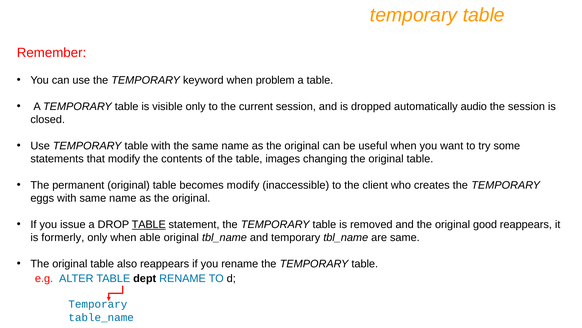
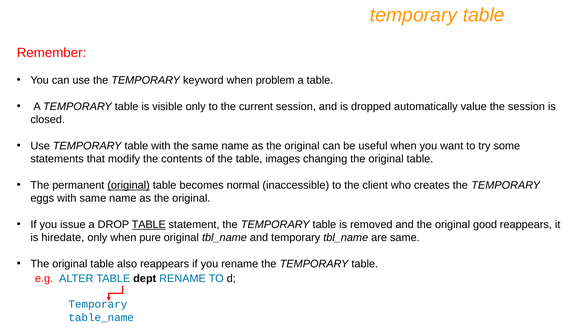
audio: audio -> value
original at (129, 185) underline: none -> present
becomes modify: modify -> normal
formerly: formerly -> hiredate
able: able -> pure
